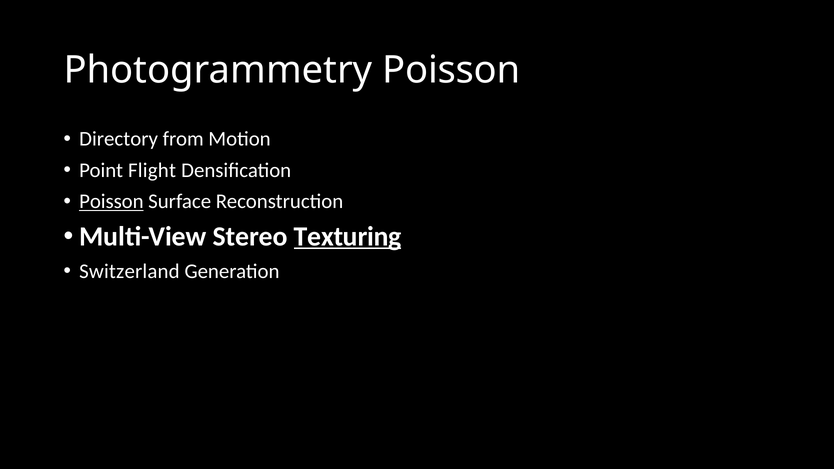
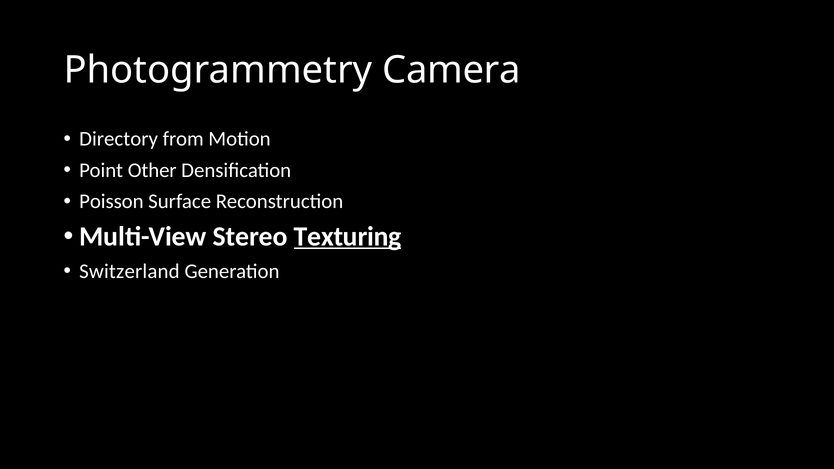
Photogrammetry Poisson: Poisson -> Camera
Flight: Flight -> Other
Poisson at (111, 202) underline: present -> none
